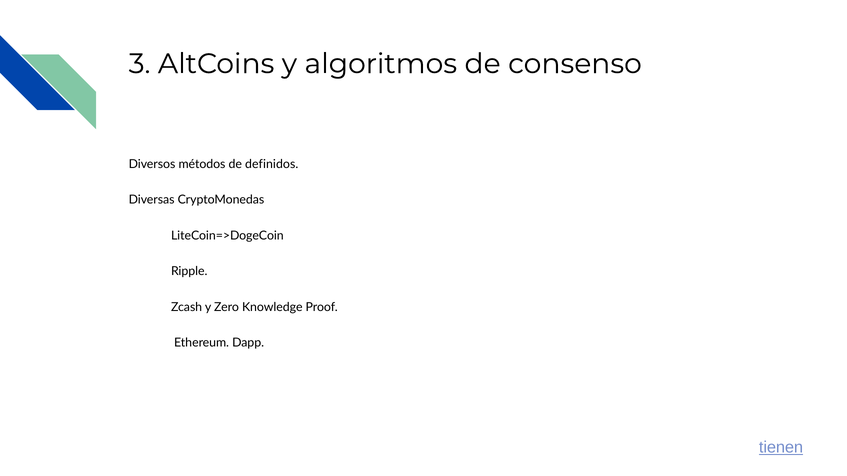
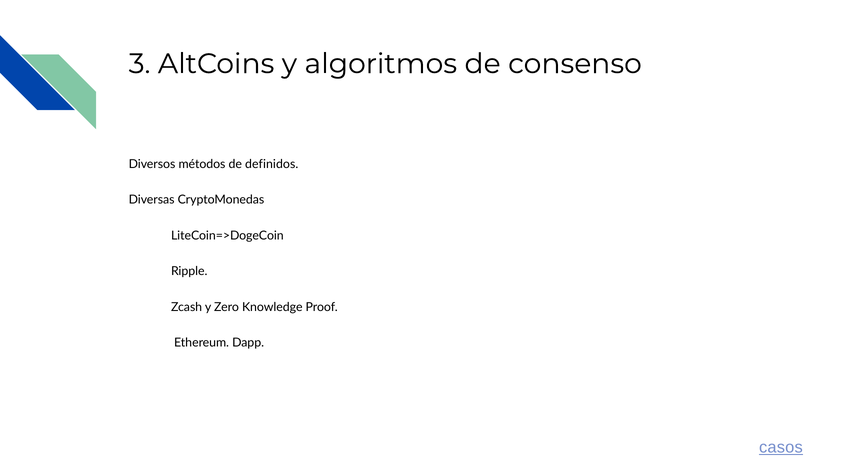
tienen: tienen -> casos
